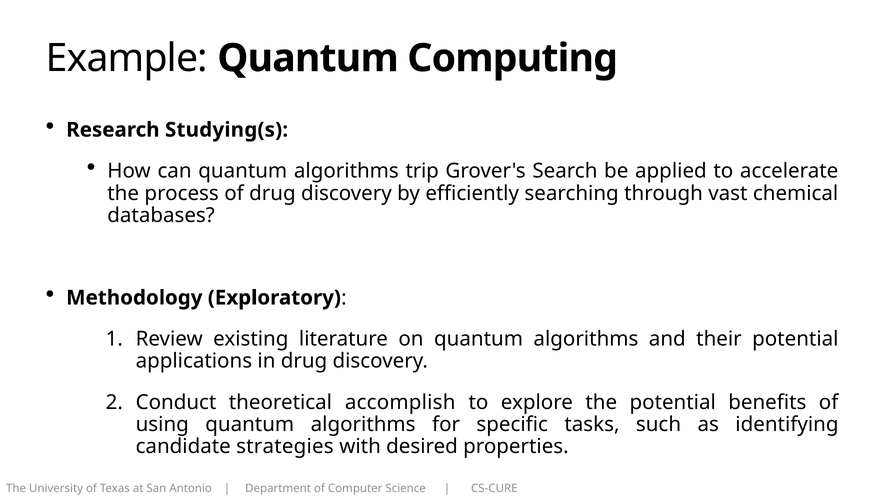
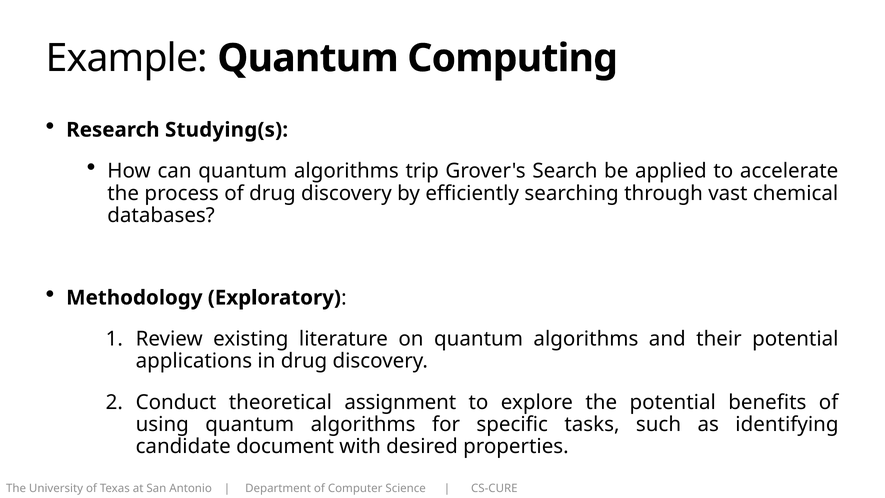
accomplish: accomplish -> assignment
strategies: strategies -> document
